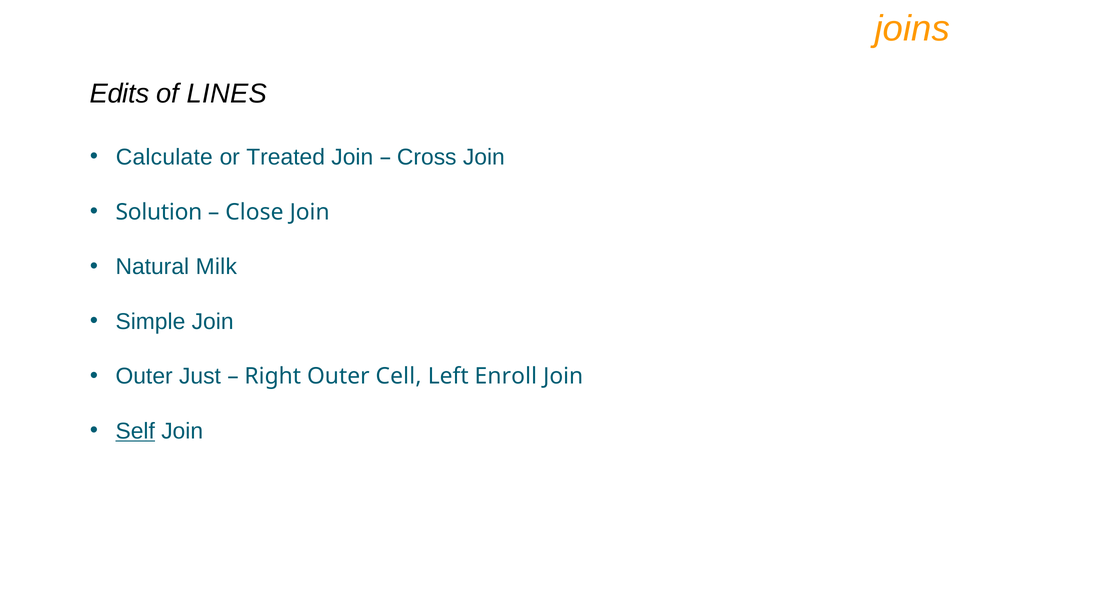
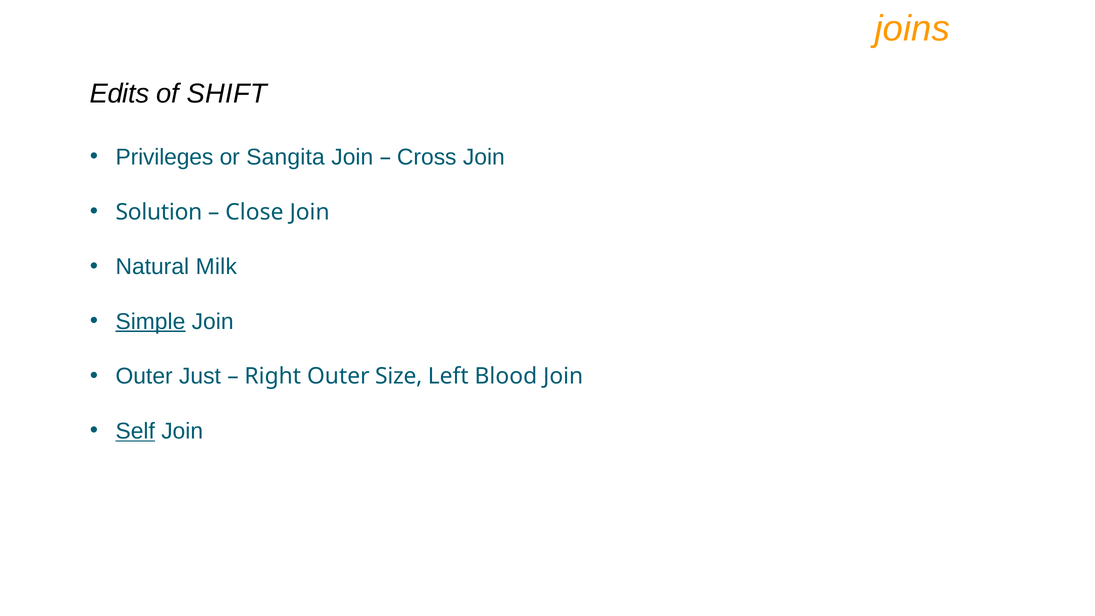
LINES: LINES -> SHIFT
Calculate: Calculate -> Privileges
Treated: Treated -> Sangita
Simple underline: none -> present
Cell: Cell -> Size
Enroll: Enroll -> Blood
